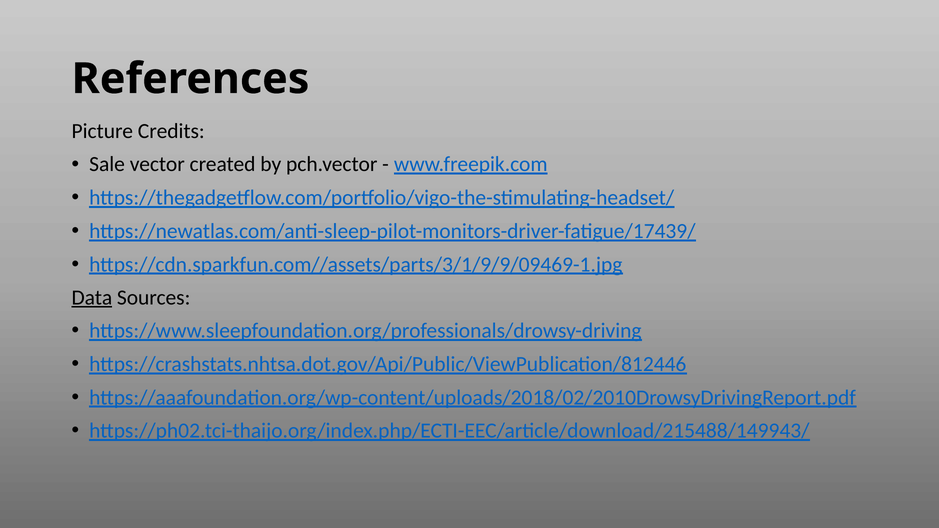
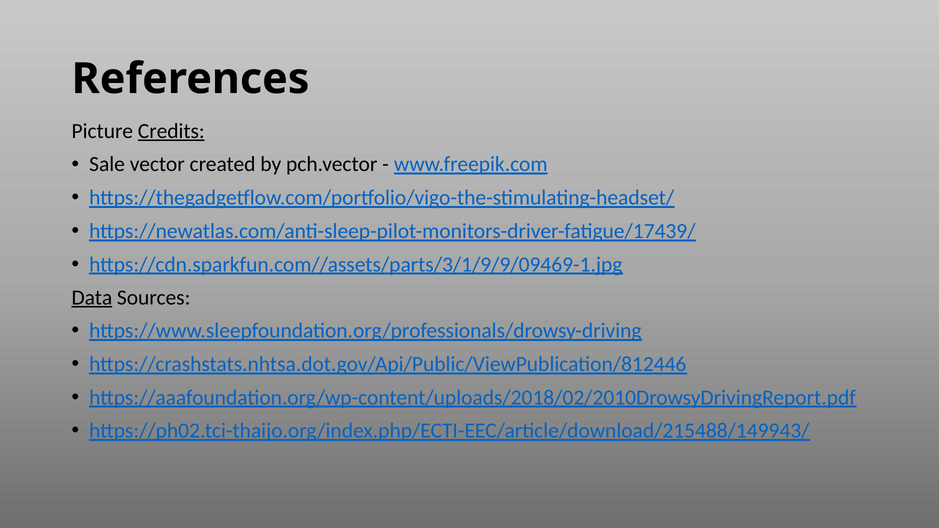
Credits underline: none -> present
